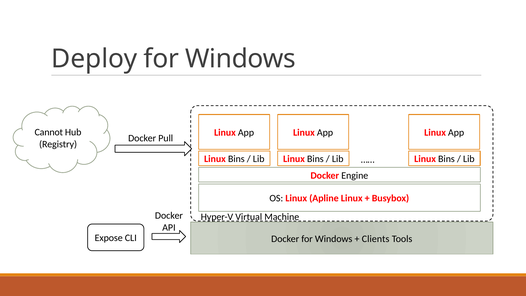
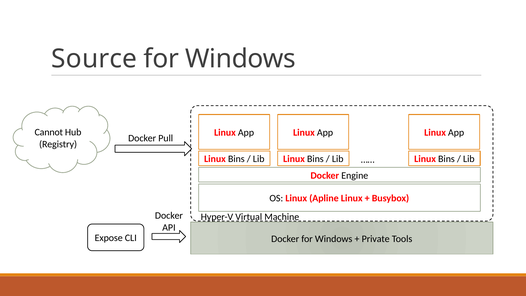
Deploy: Deploy -> Source
Clients: Clients -> Private
